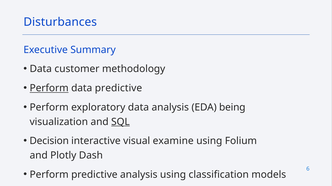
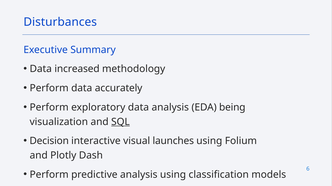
customer: customer -> increased
Perform at (49, 89) underline: present -> none
data predictive: predictive -> accurately
examine: examine -> launches
